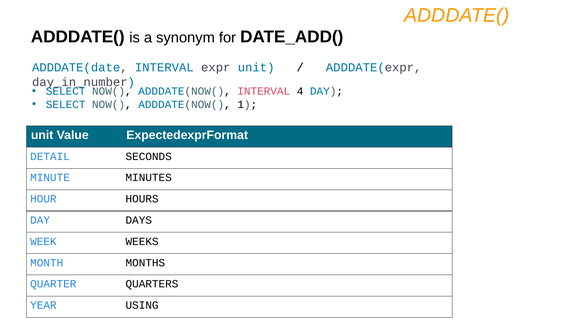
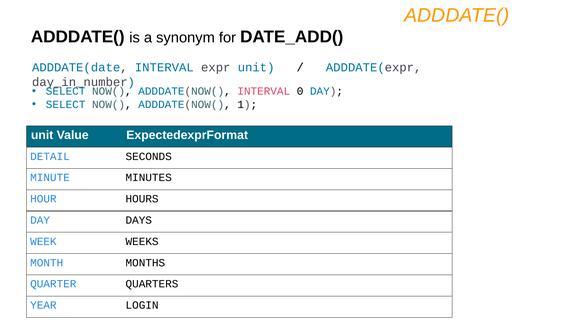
4: 4 -> 0
USING: USING -> LOGIN
